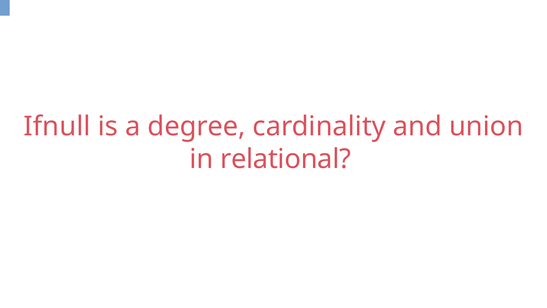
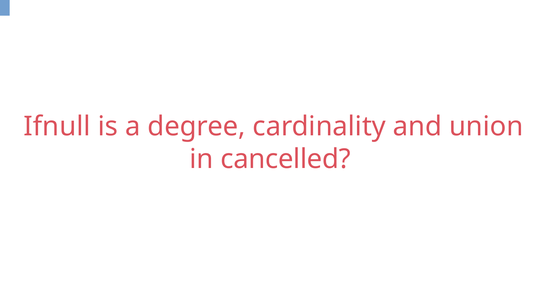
relational: relational -> cancelled
